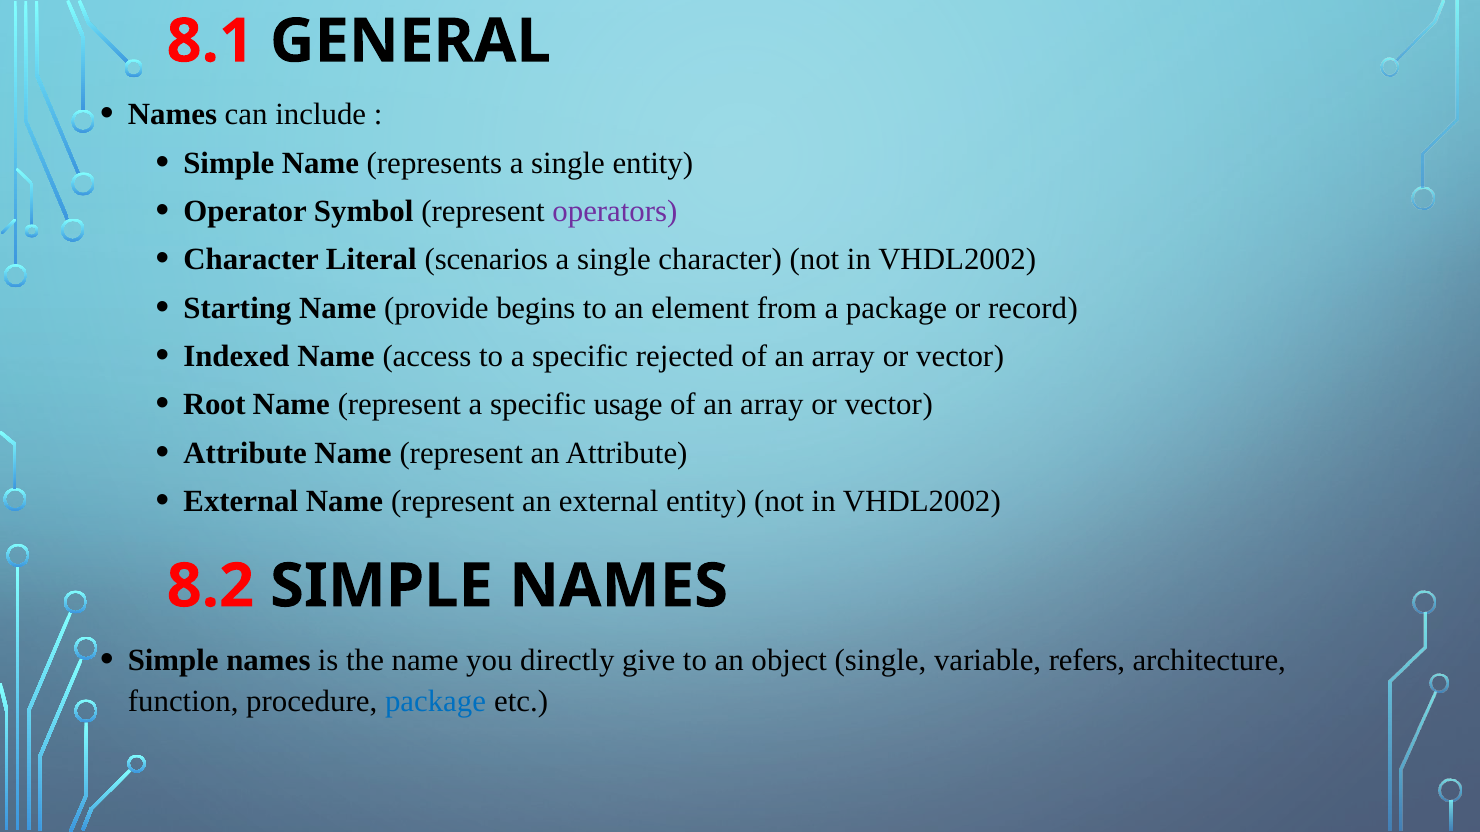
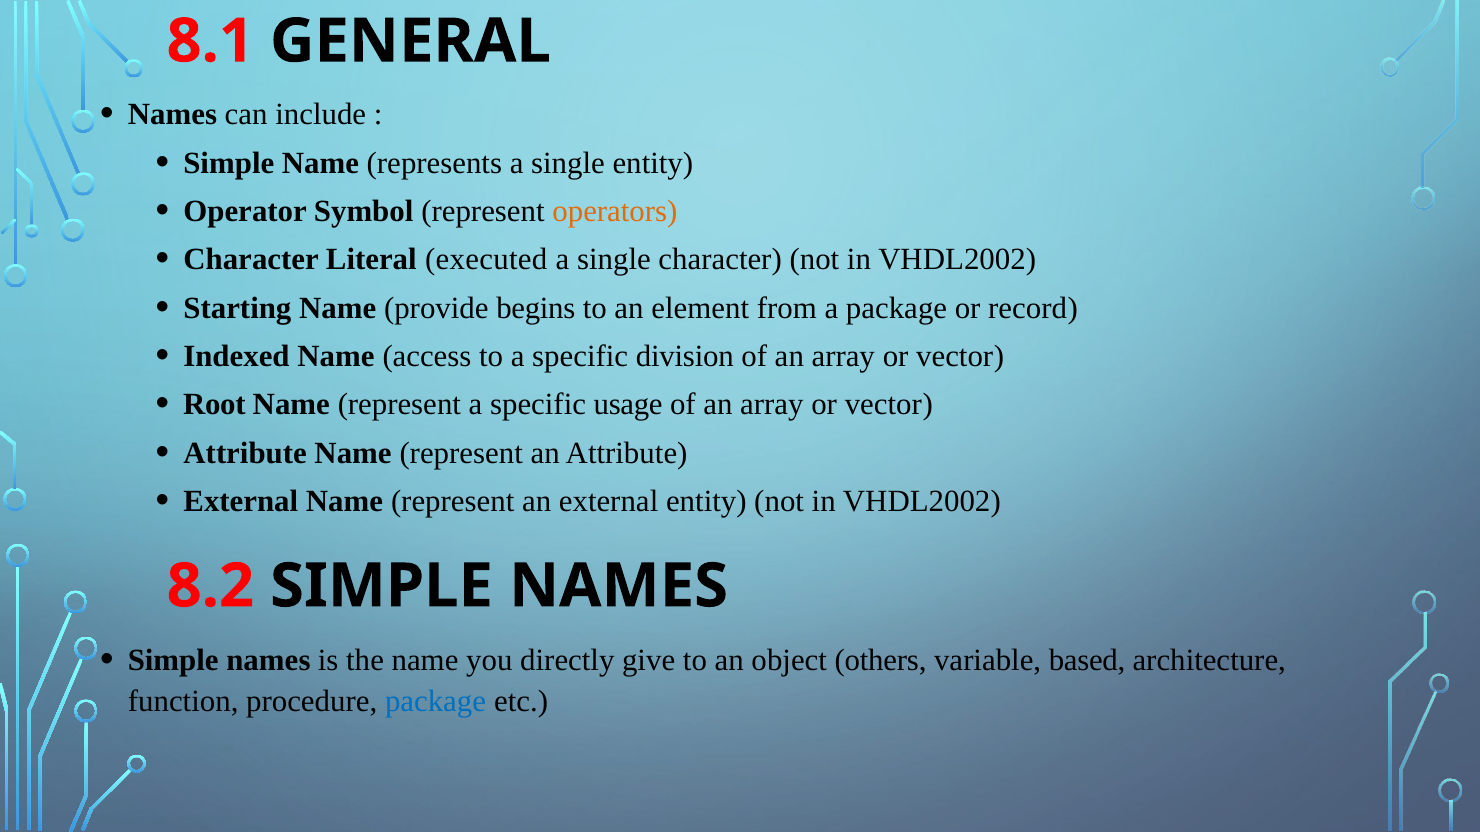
operators colour: purple -> orange
scenarios: scenarios -> executed
rejected: rejected -> division
object single: single -> others
refers: refers -> based
